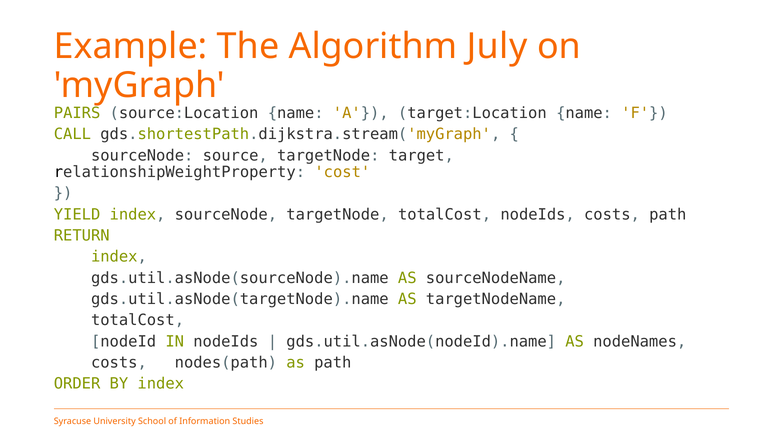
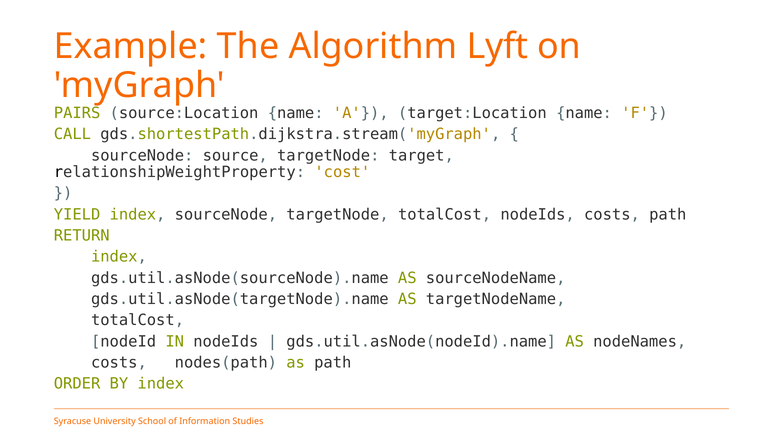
July: July -> Lyft
